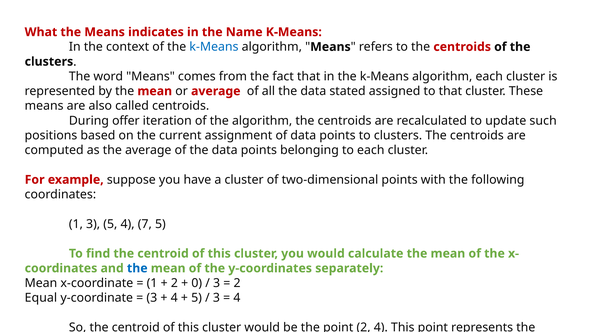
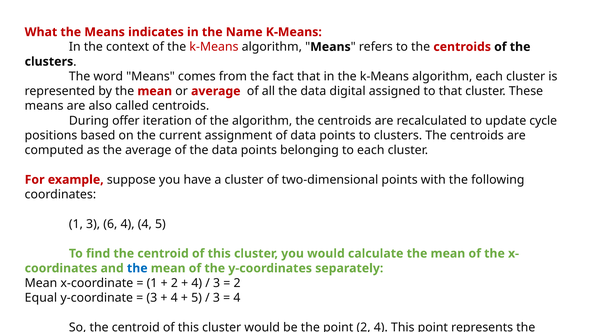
k-Means at (214, 47) colour: blue -> red
stated: stated -> digital
such: such -> cycle
3 5: 5 -> 6
4 7: 7 -> 4
0 at (197, 283): 0 -> 4
